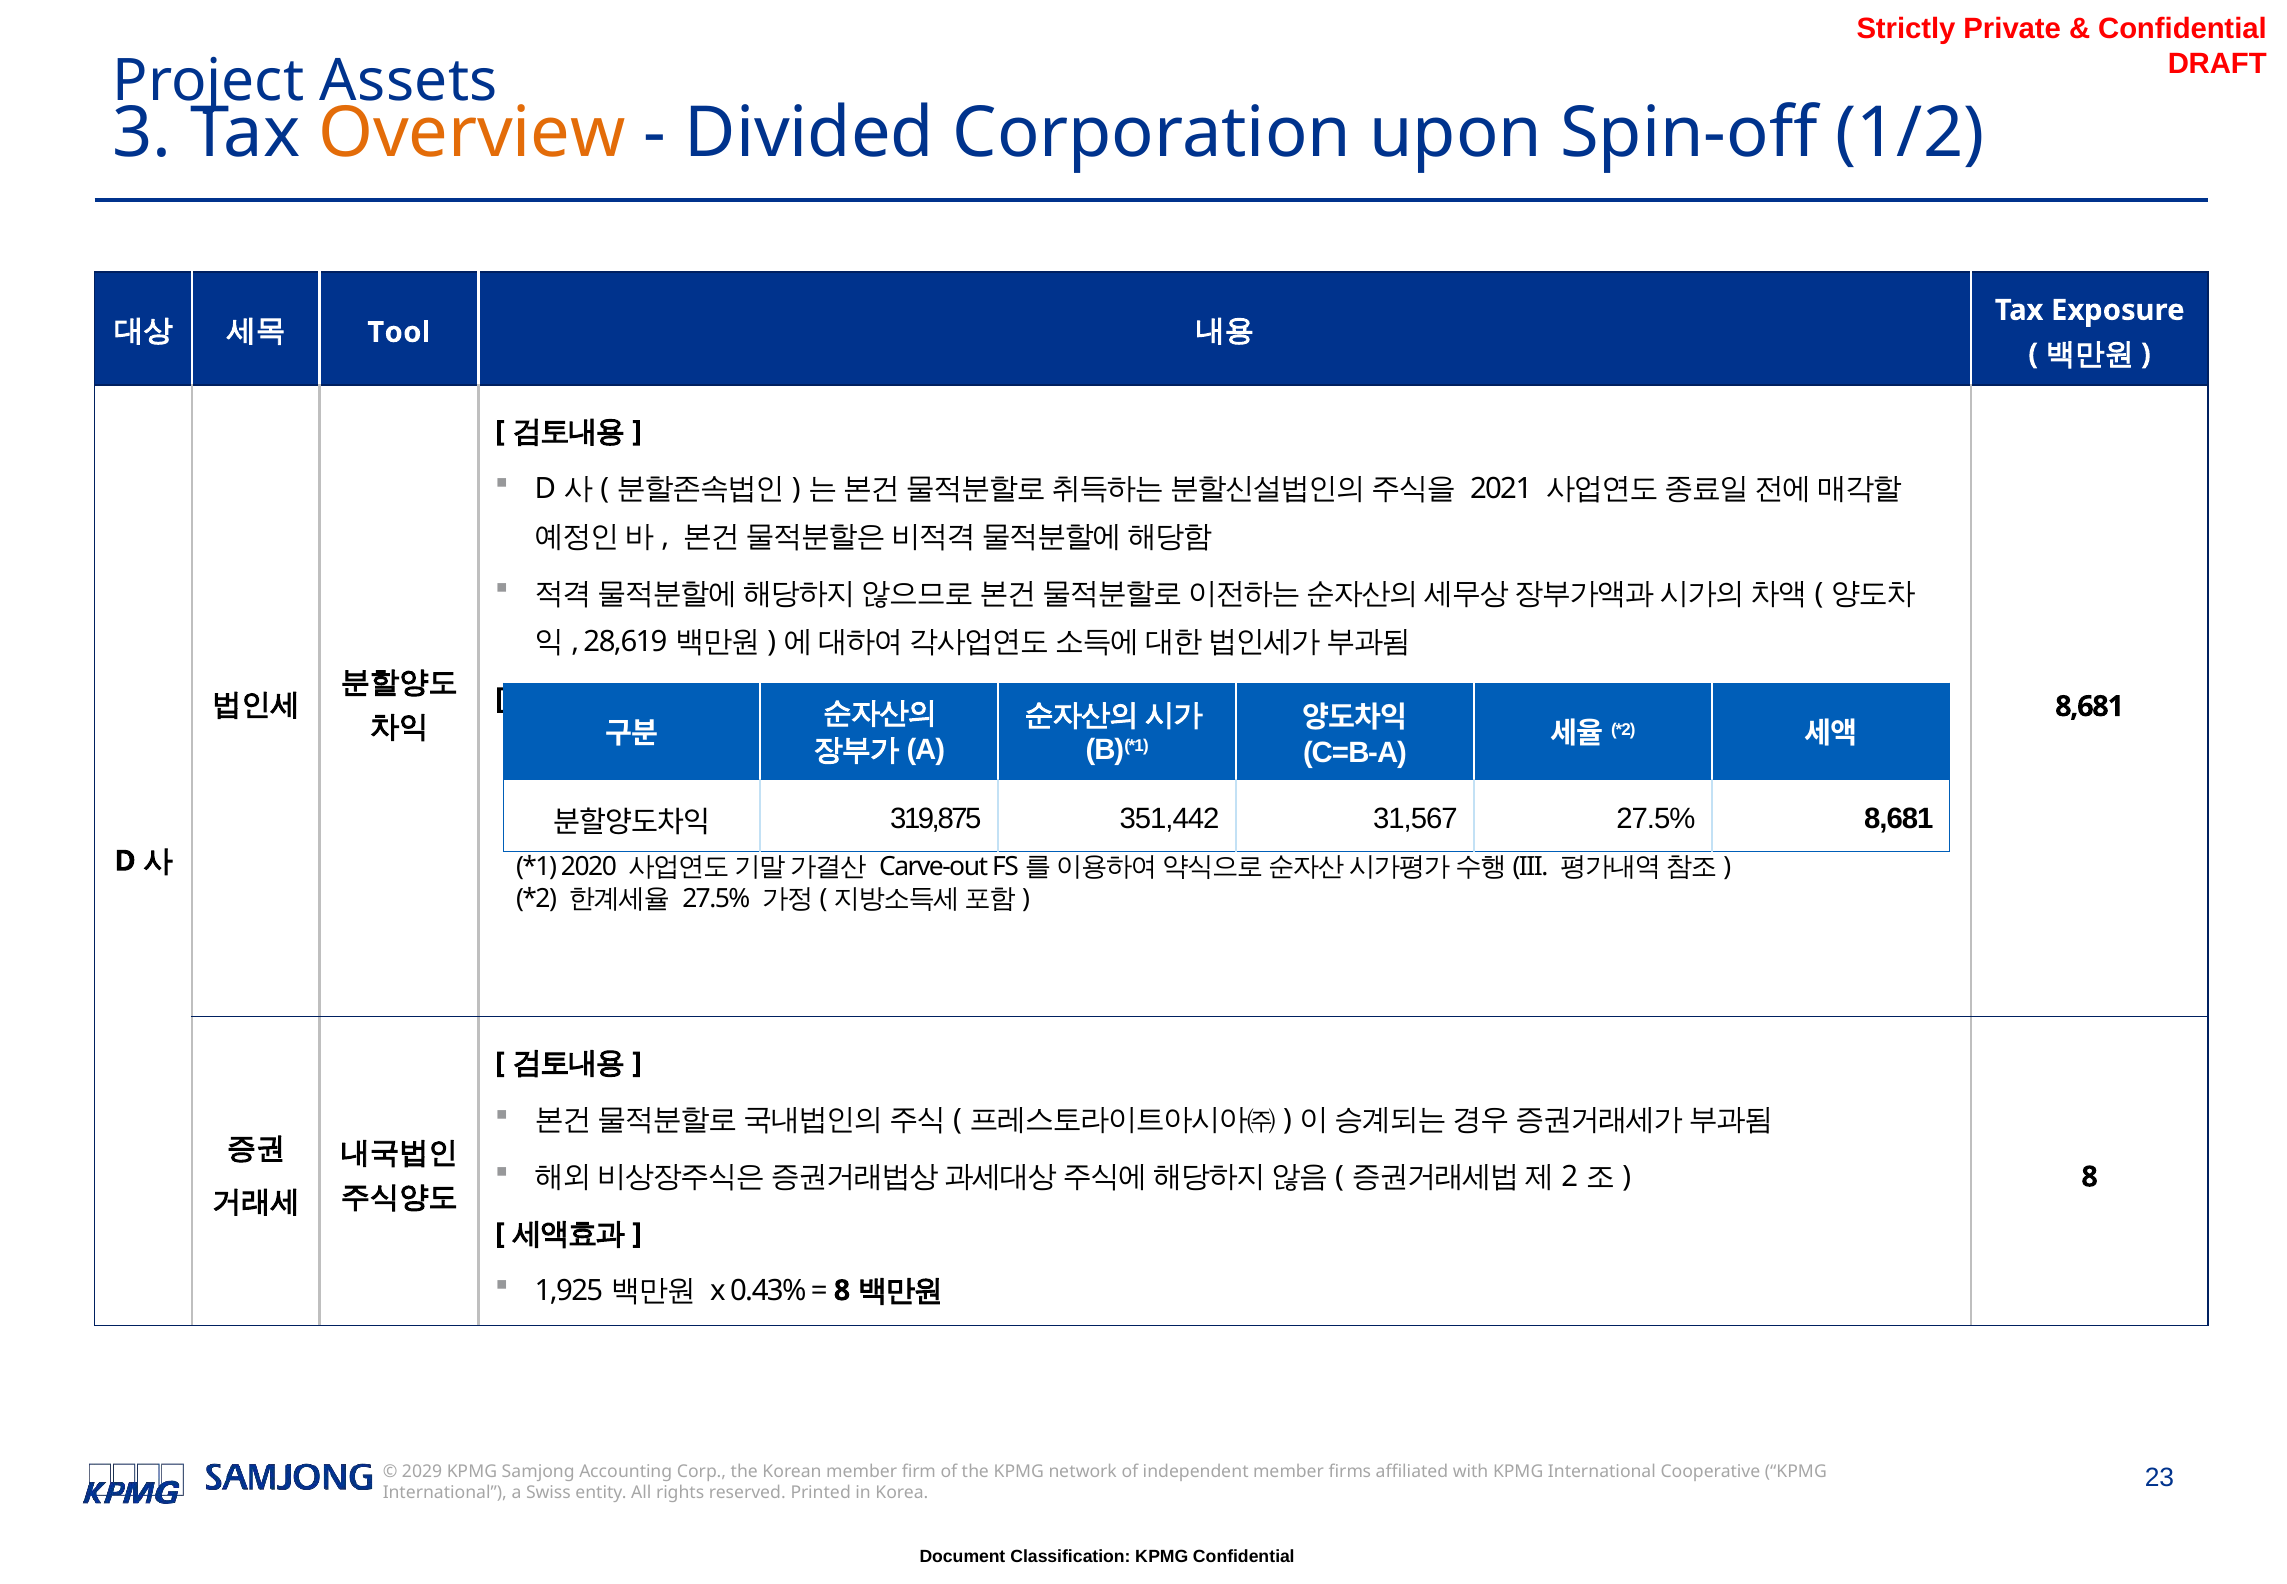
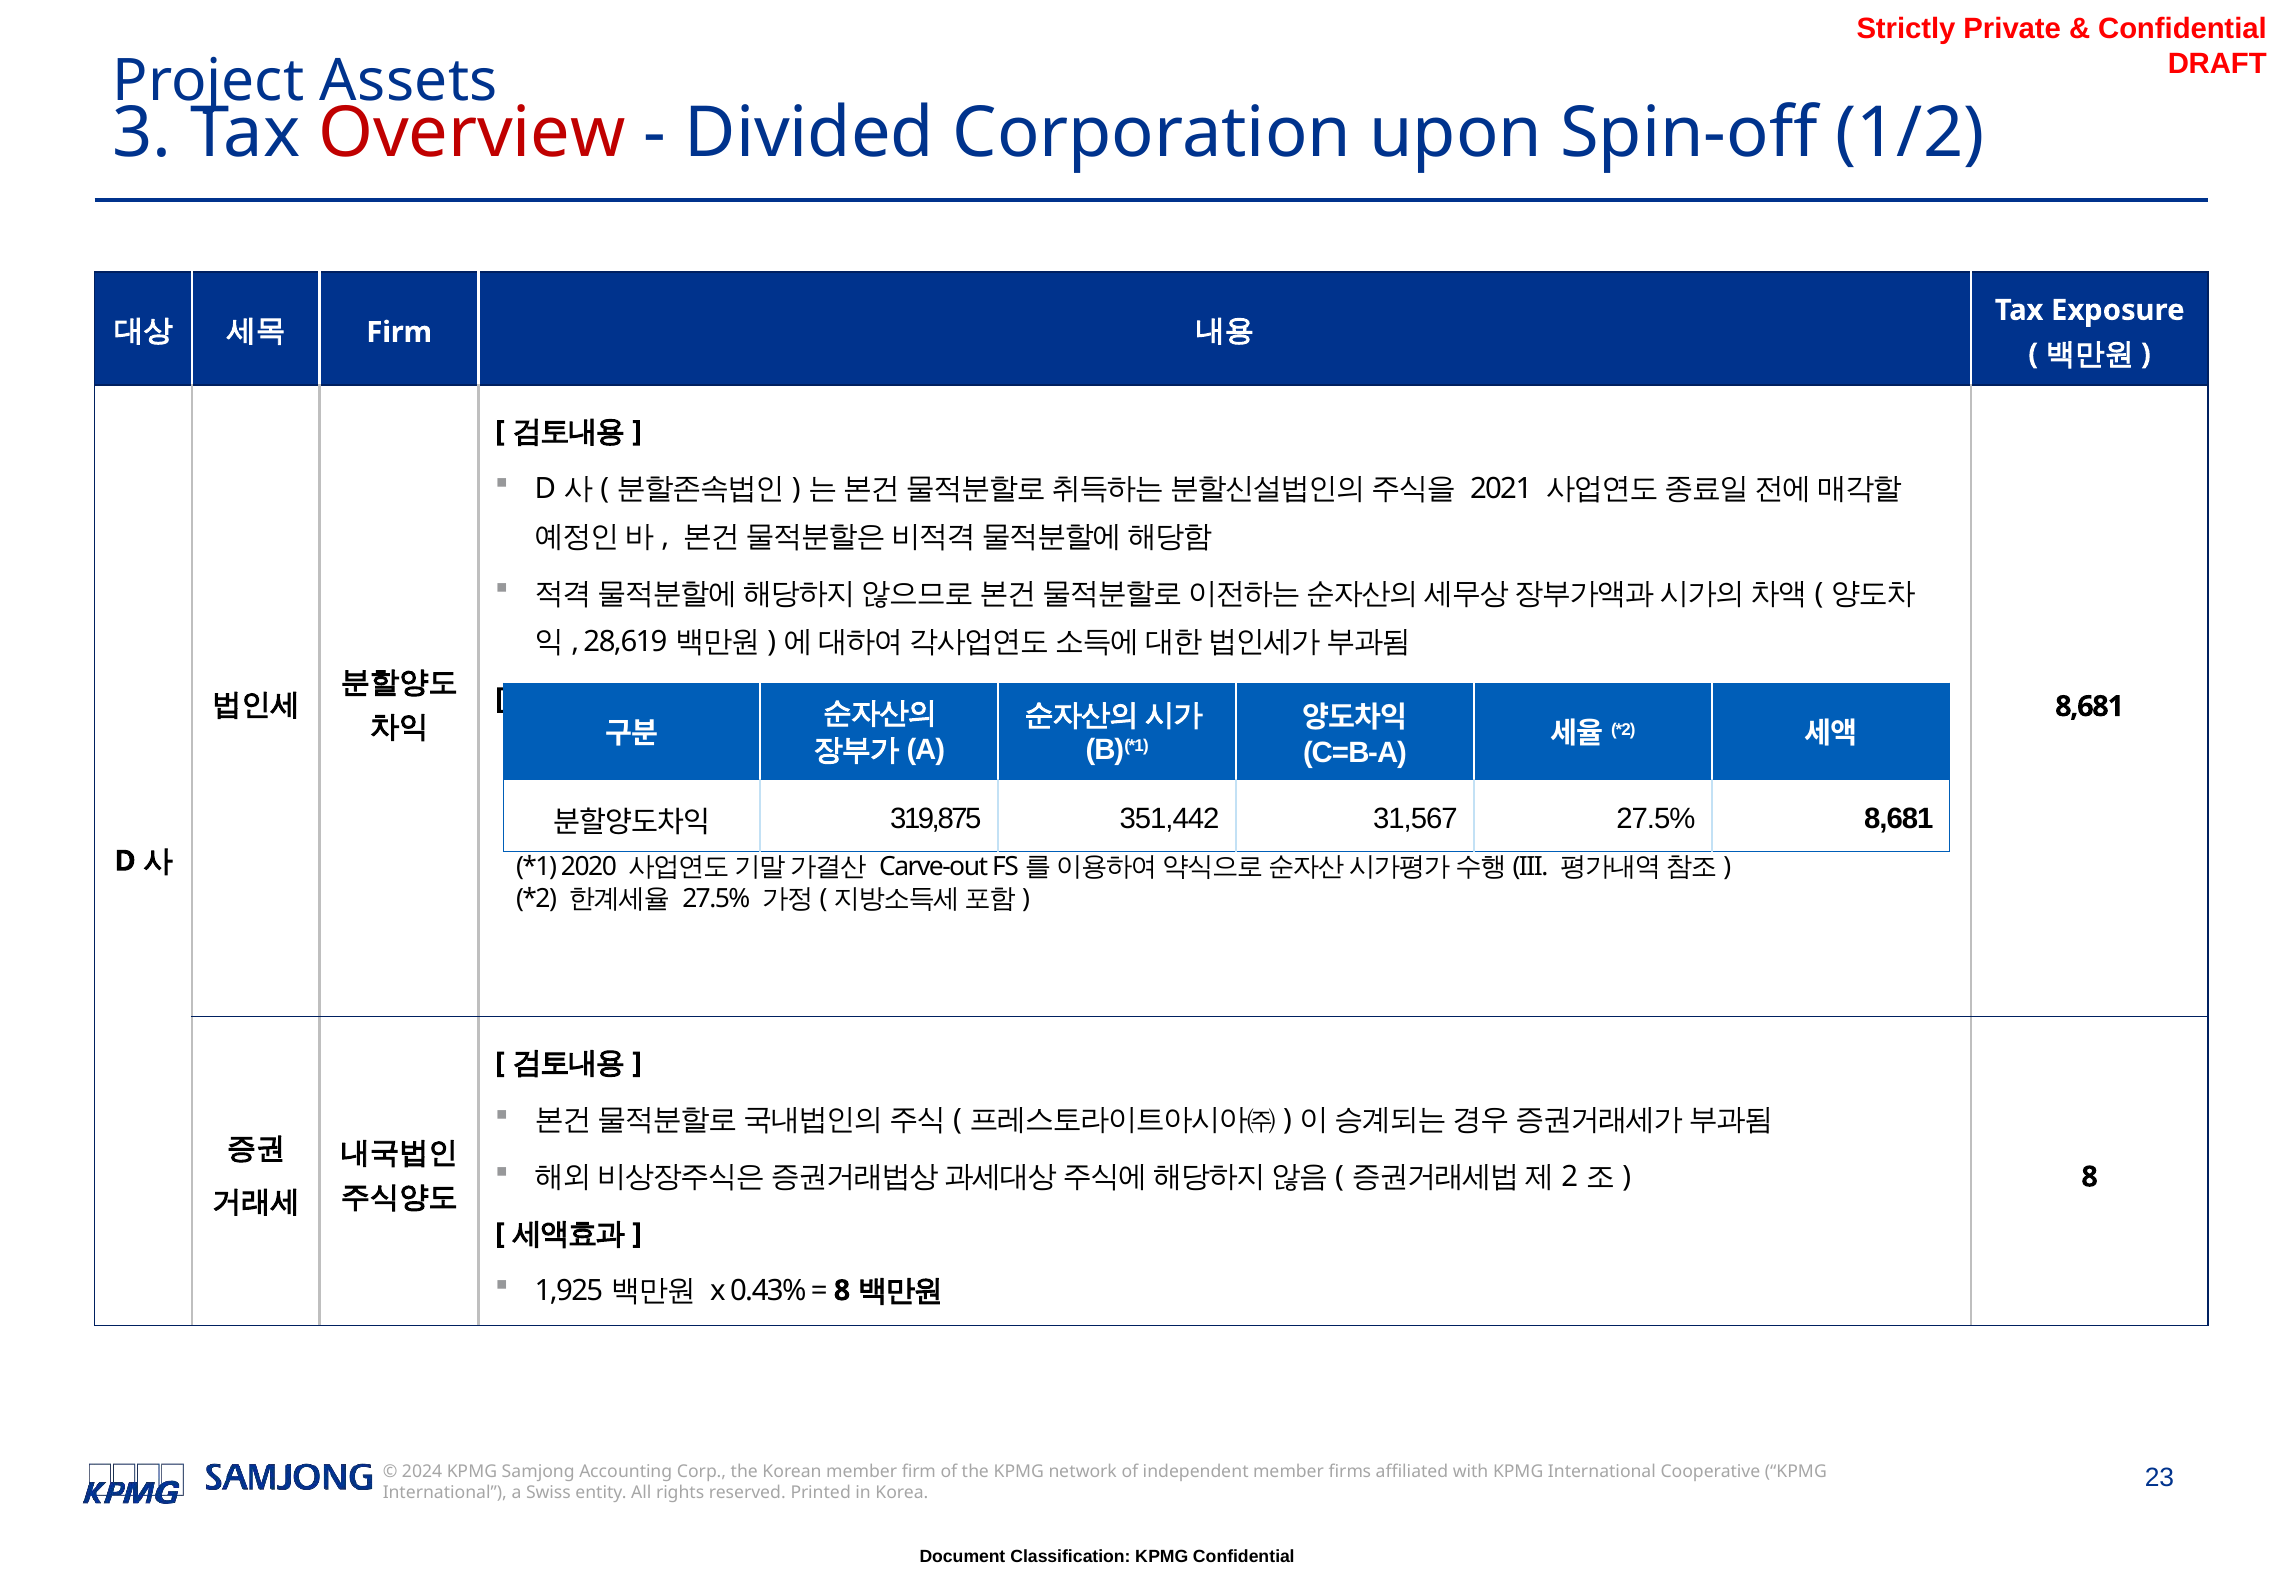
Overview colour: orange -> red
Tool at (399, 332): Tool -> Firm
2029: 2029 -> 2024
